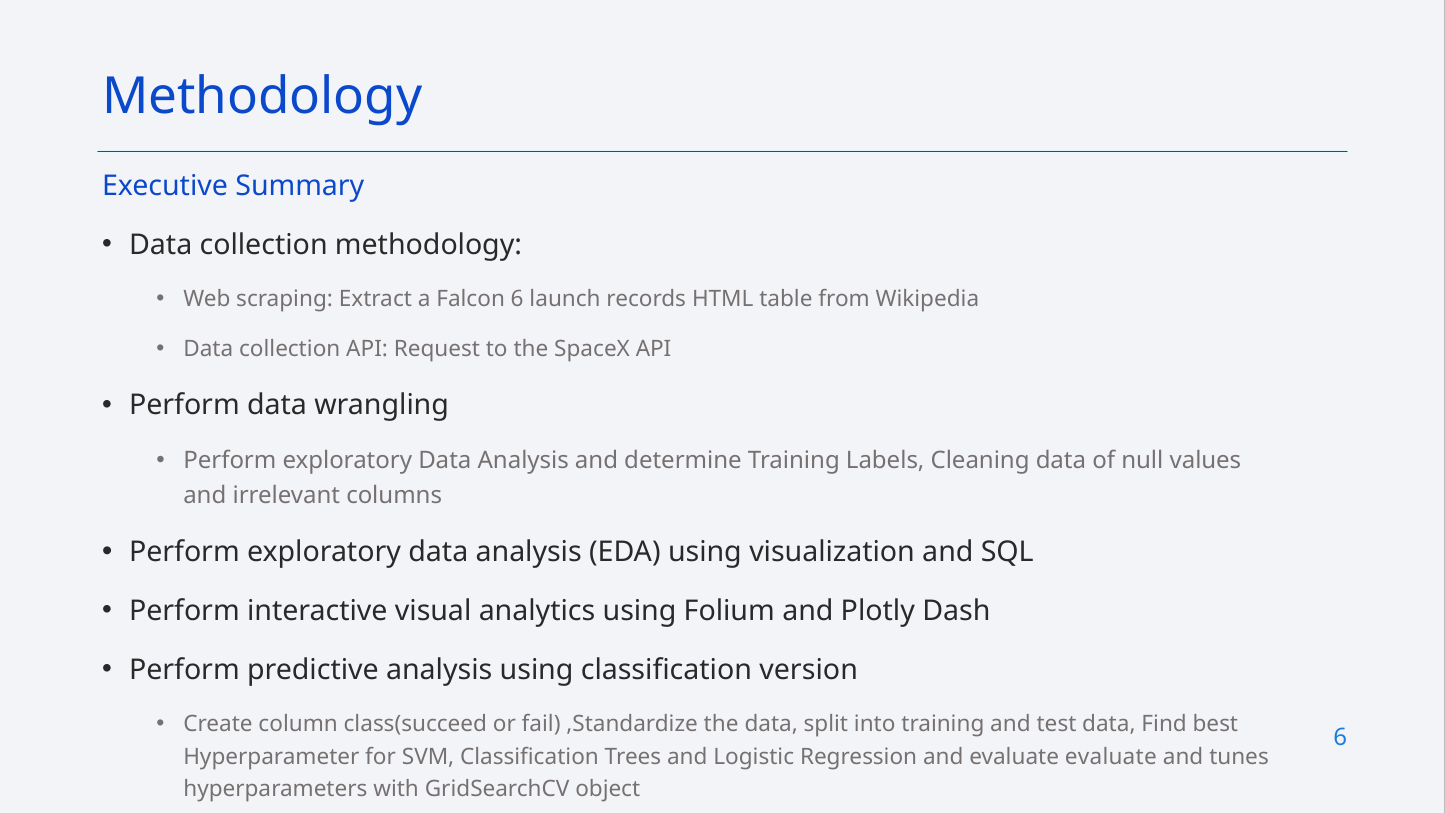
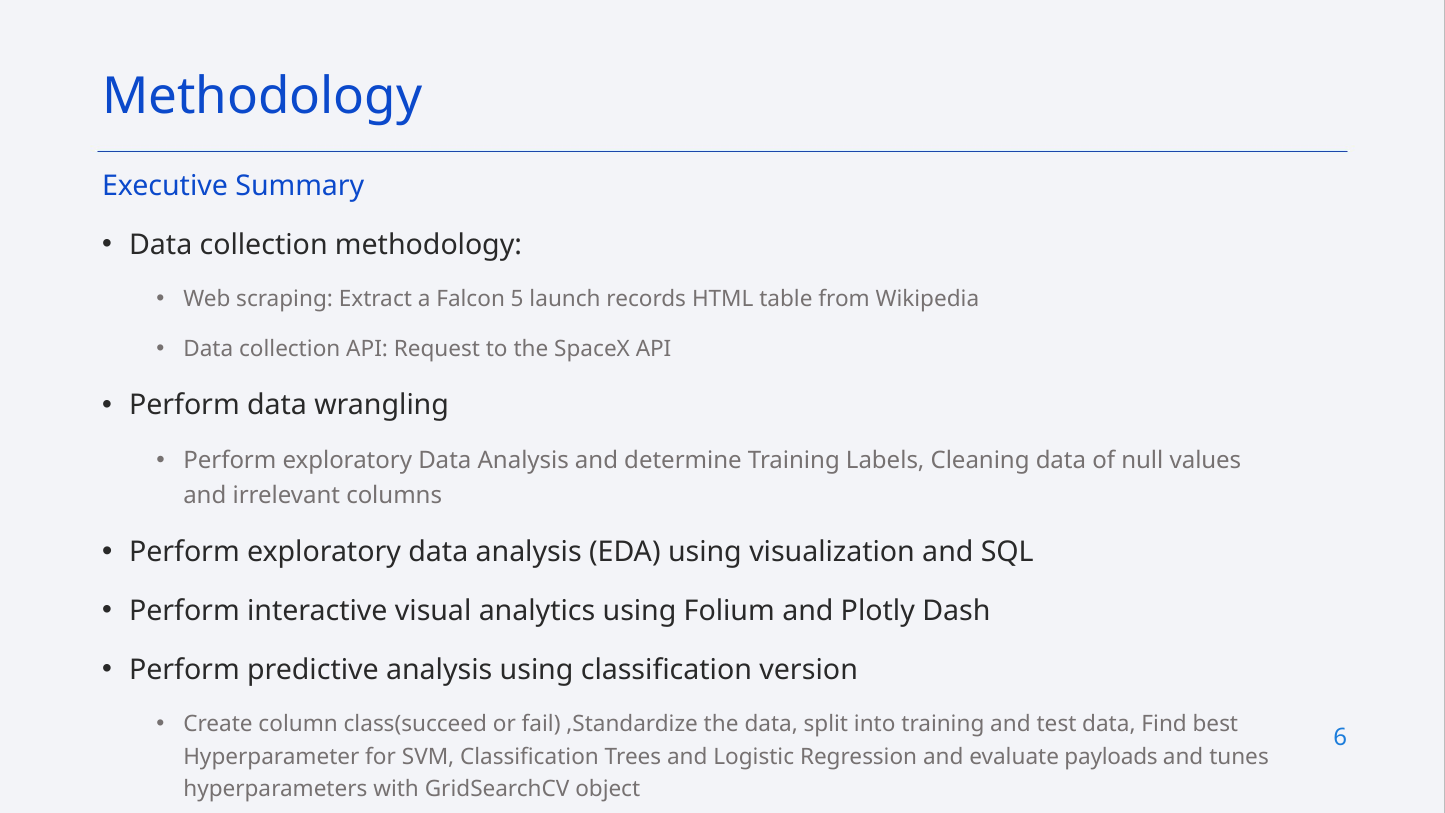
Falcon 6: 6 -> 5
evaluate evaluate: evaluate -> payloads
